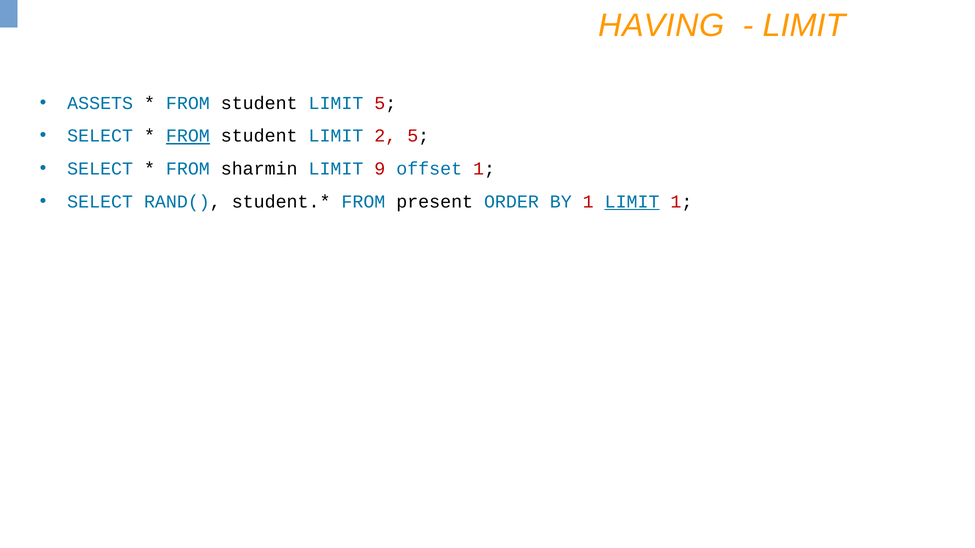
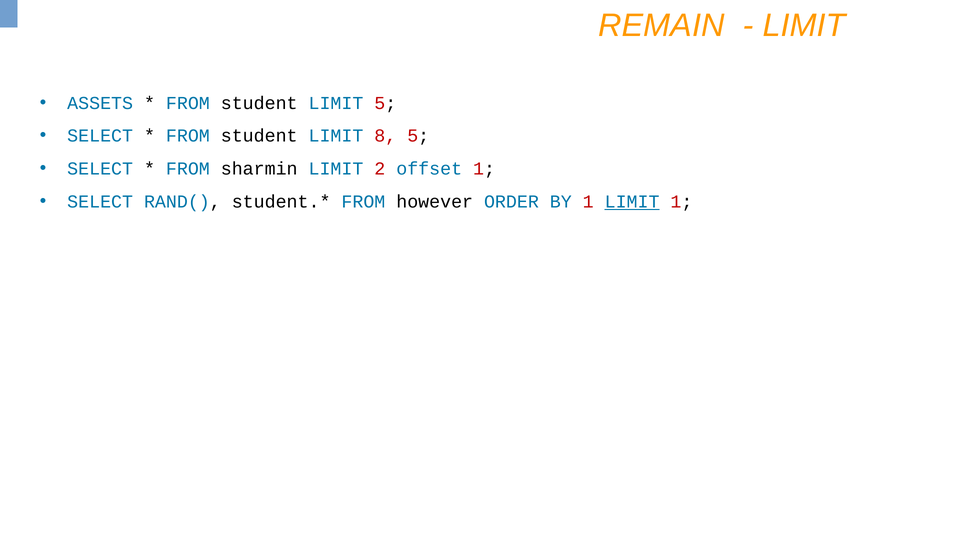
HAVING: HAVING -> REMAIN
FROM at (188, 136) underline: present -> none
2: 2 -> 8
9: 9 -> 2
present: present -> however
